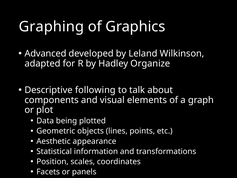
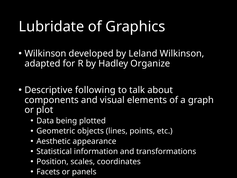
Graphing: Graphing -> Lubridate
Advanced at (45, 53): Advanced -> Wilkinson
